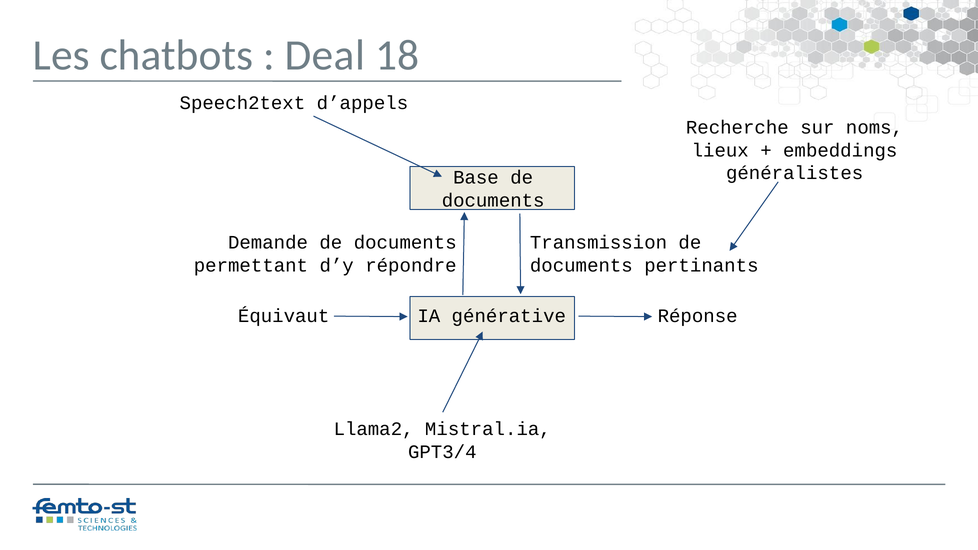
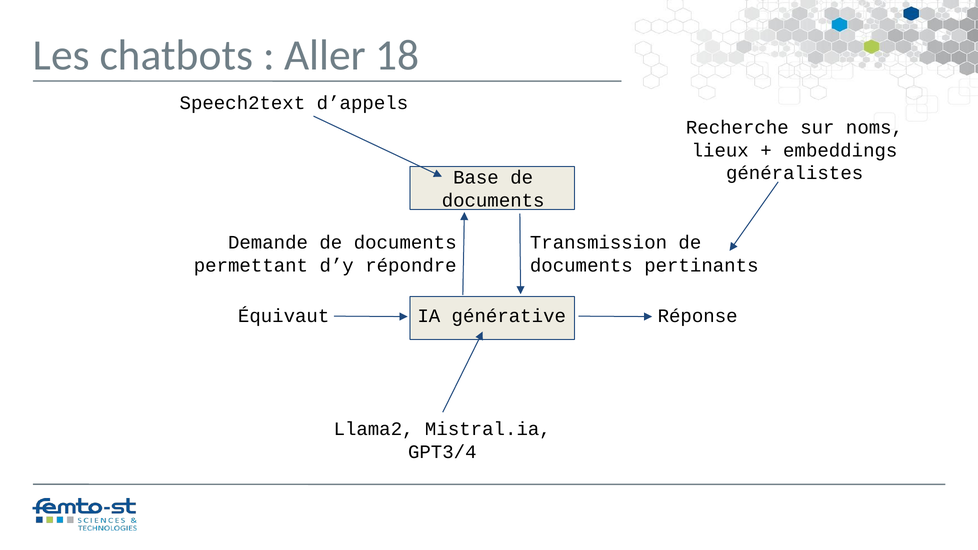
Deal: Deal -> Aller
